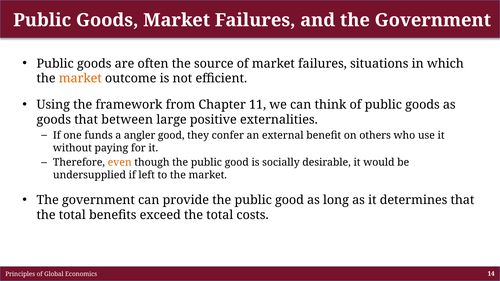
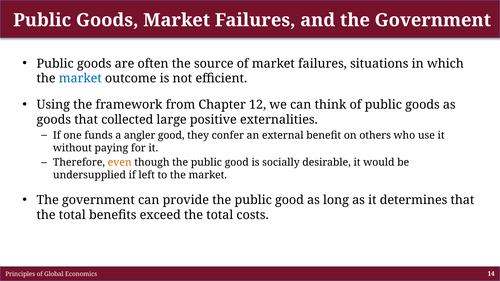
market at (80, 79) colour: orange -> blue
11: 11 -> 12
between: between -> collected
